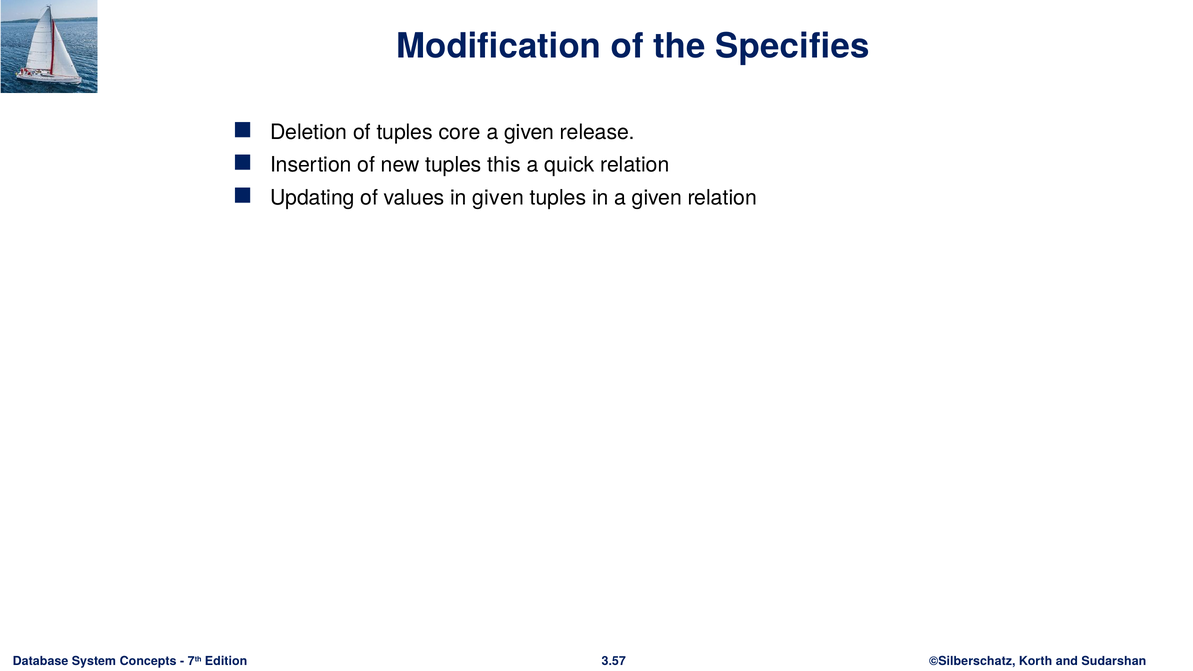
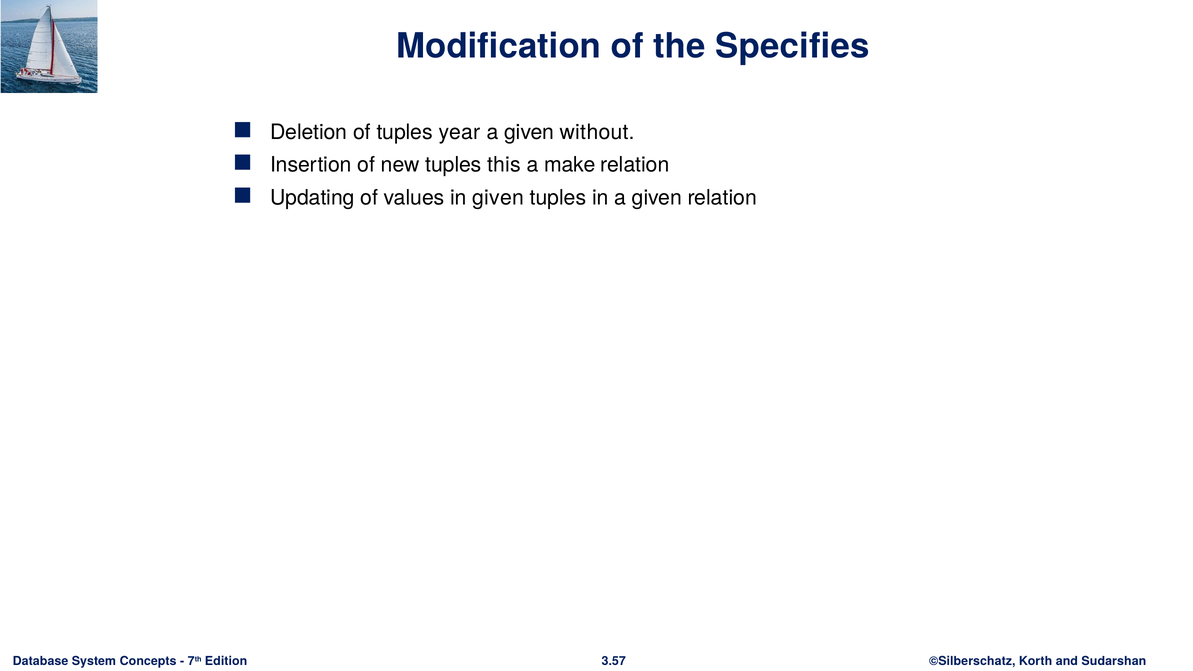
core: core -> year
release: release -> without
quick: quick -> make
